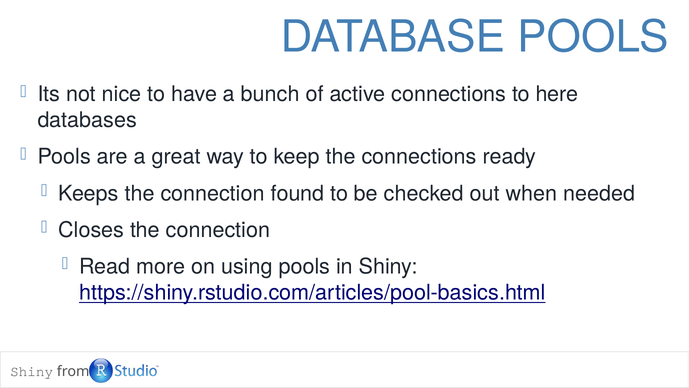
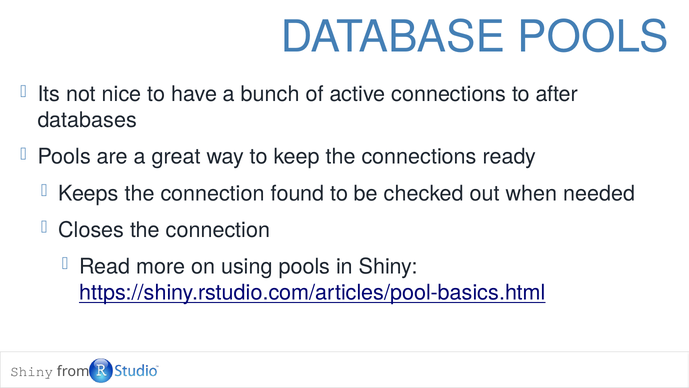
here: here -> after
